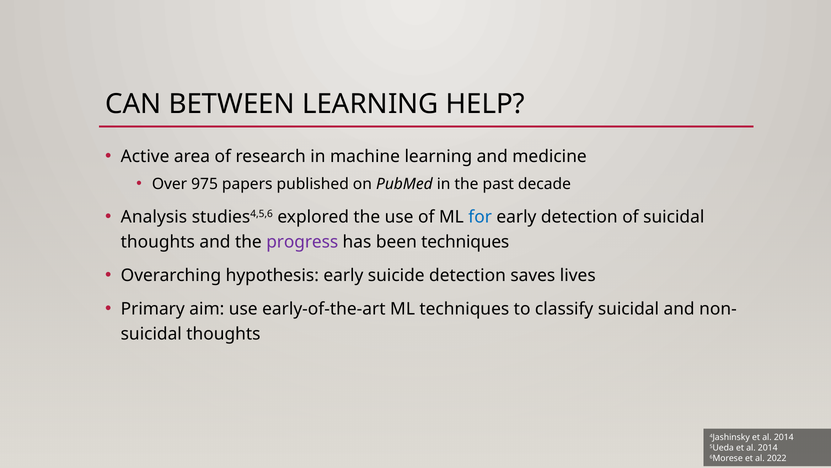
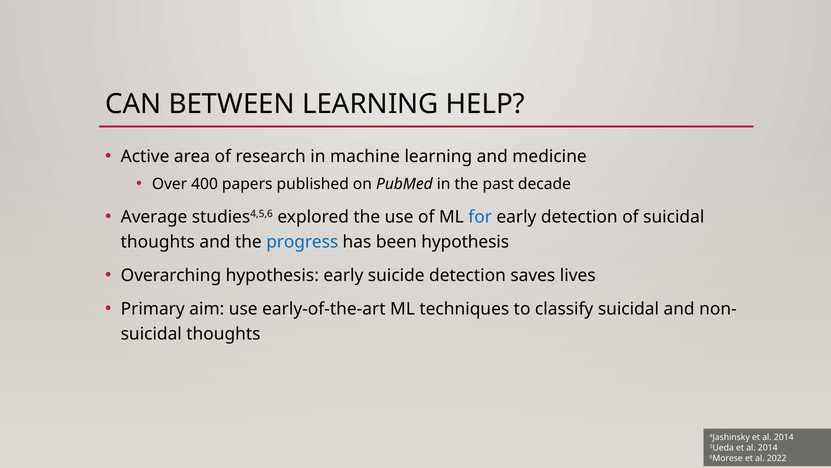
975: 975 -> 400
Analysis: Analysis -> Average
progress colour: purple -> blue
been techniques: techniques -> hypothesis
